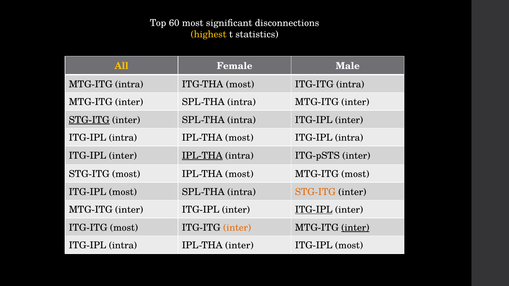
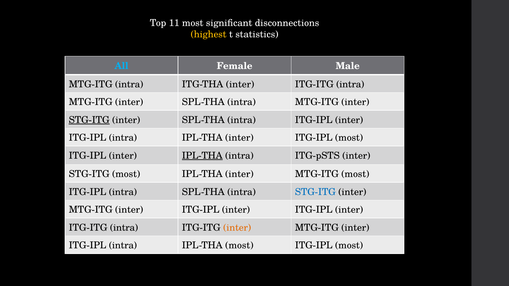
60: 60 -> 11
All colour: yellow -> light blue
ITG-THA most: most -> inter
most at (239, 138): most -> inter
intra at (349, 138): intra -> most
most at (239, 174): most -> inter
most at (123, 192): most -> intra
STG-ITG at (315, 192) colour: orange -> blue
ITG-IPL at (314, 210) underline: present -> none
most at (124, 228): most -> intra
inter at (355, 228) underline: present -> none
IPL-THA inter: inter -> most
